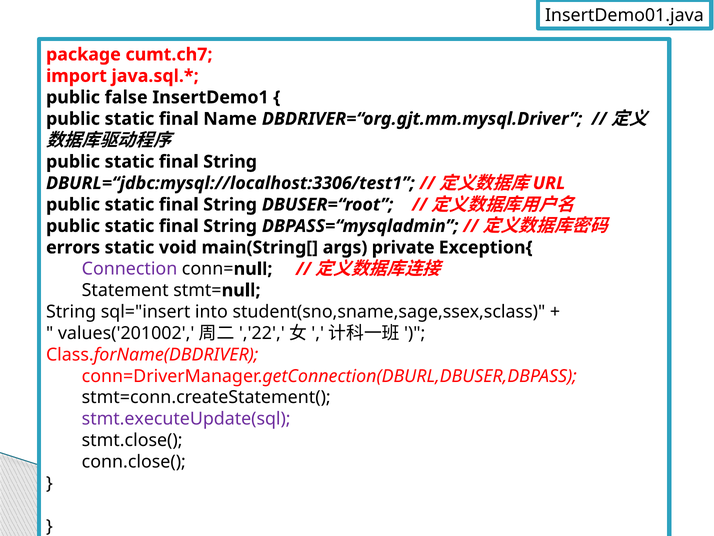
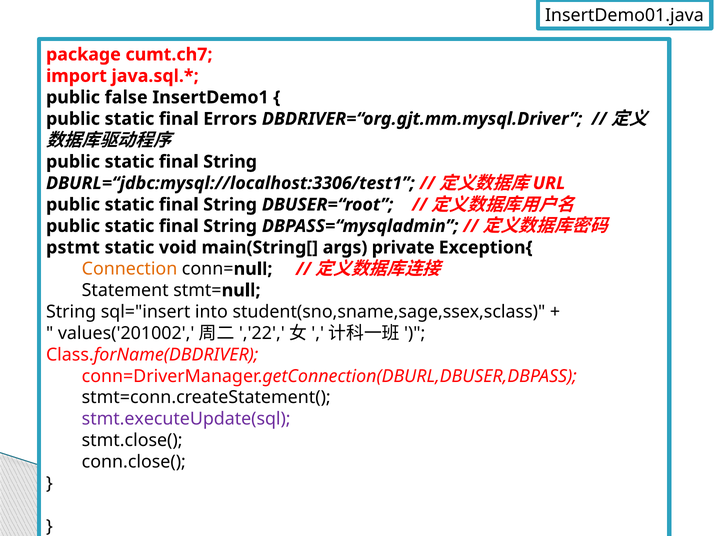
Name: Name -> Errors
errors: errors -> pstmt
Connection colour: purple -> orange
